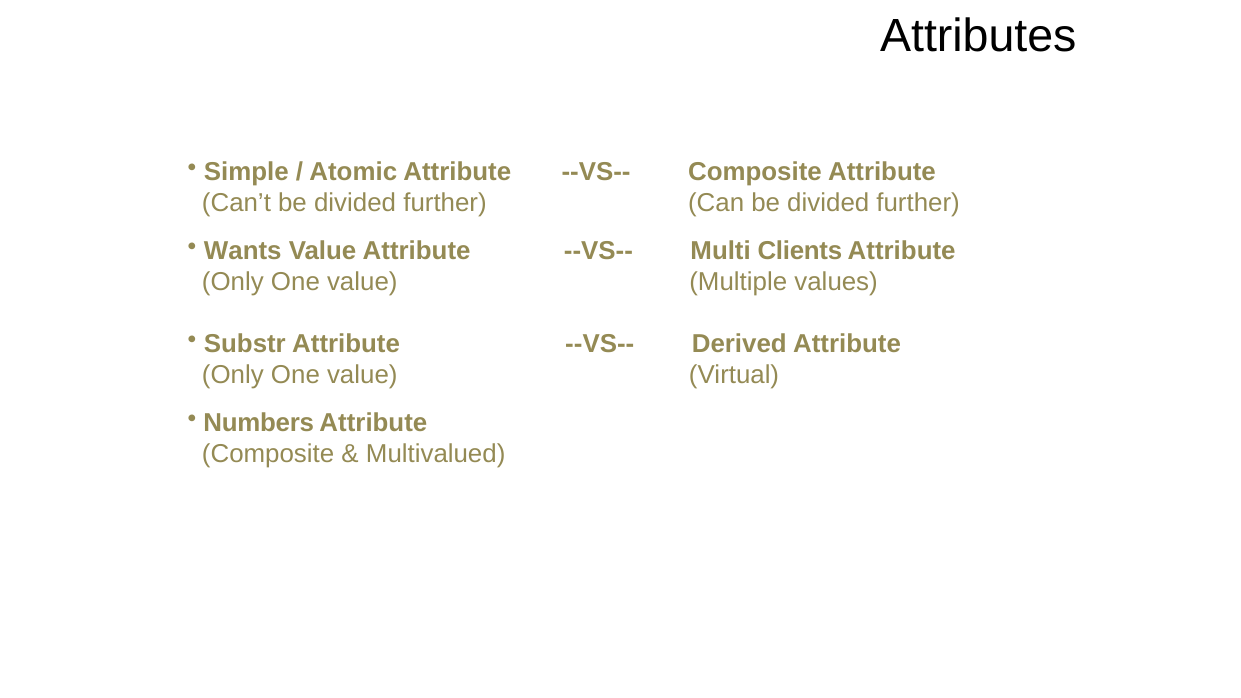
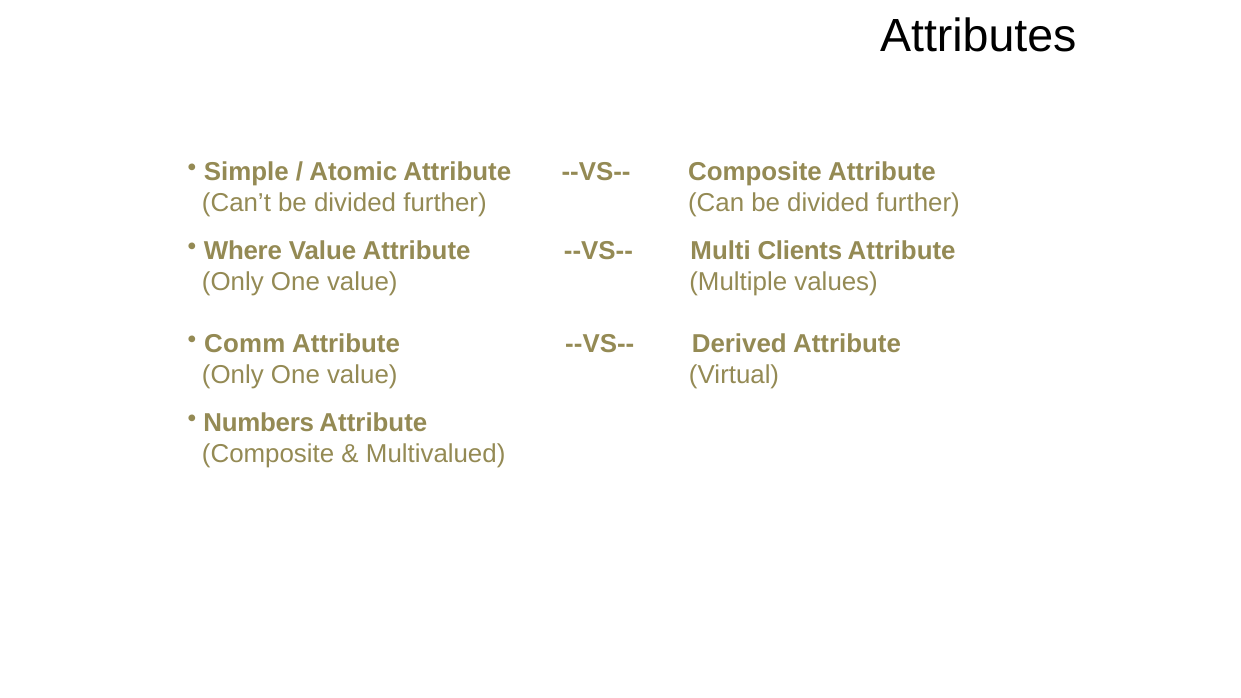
Wants: Wants -> Where
Substr: Substr -> Comm
